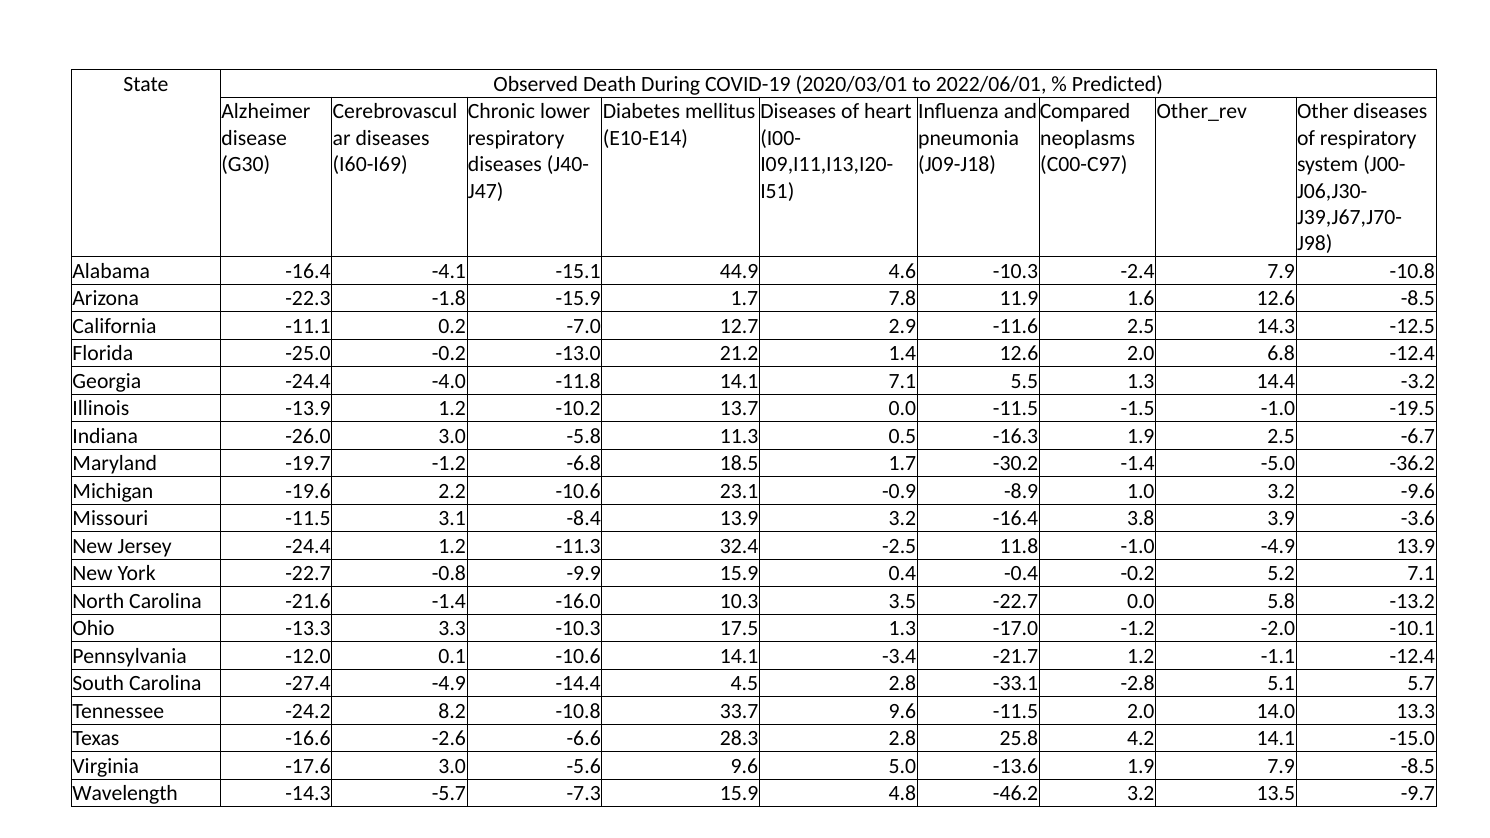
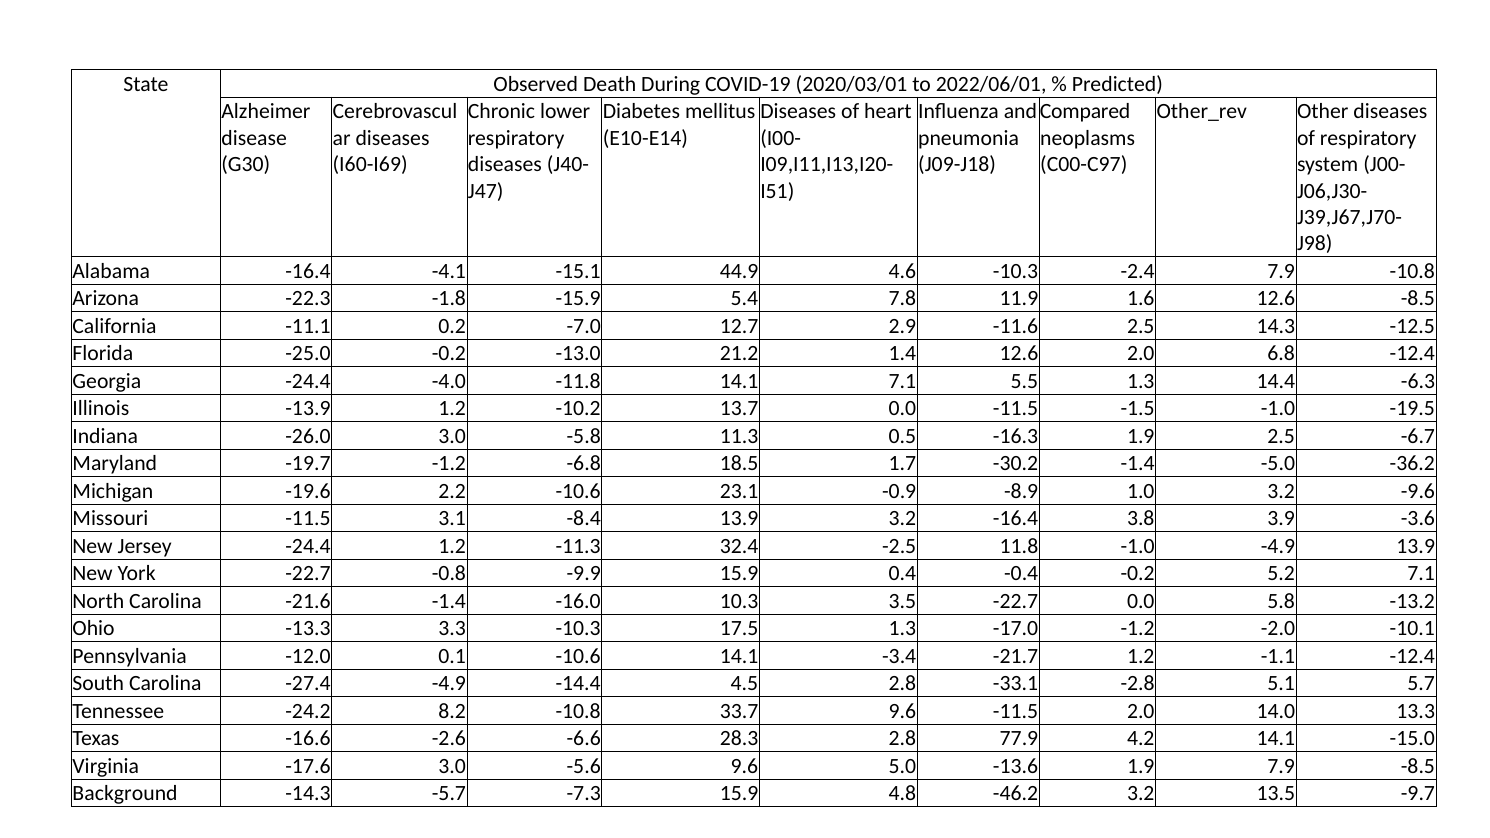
-15.9 1.7: 1.7 -> 5.4
-3.2: -3.2 -> -6.3
25.8: 25.8 -> 77.9
Wavelength: Wavelength -> Background
